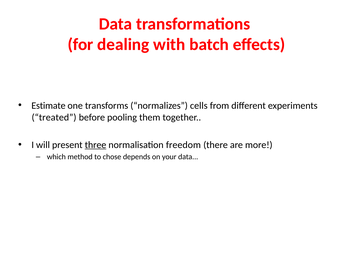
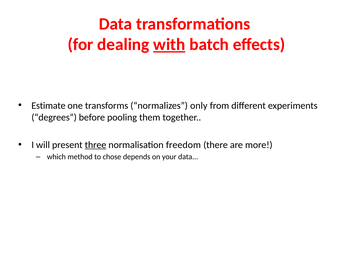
with underline: none -> present
cells: cells -> only
treated: treated -> degrees
